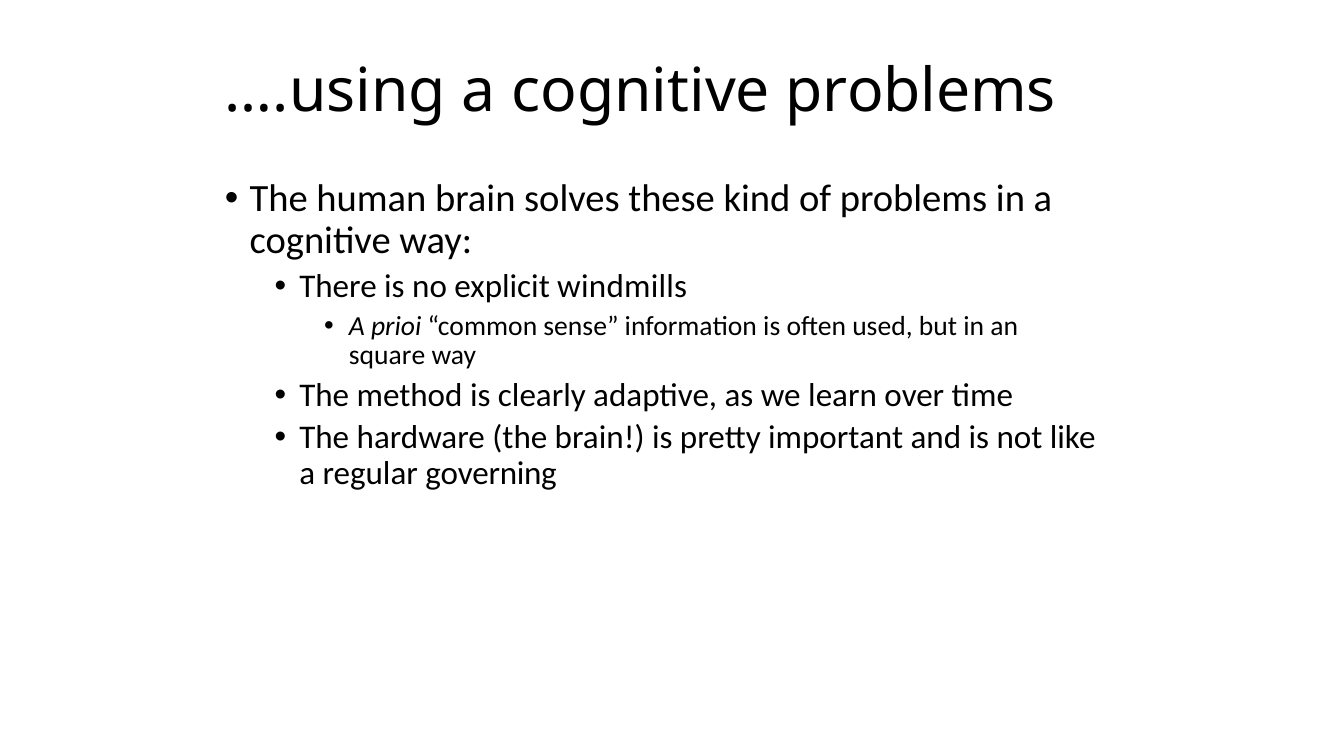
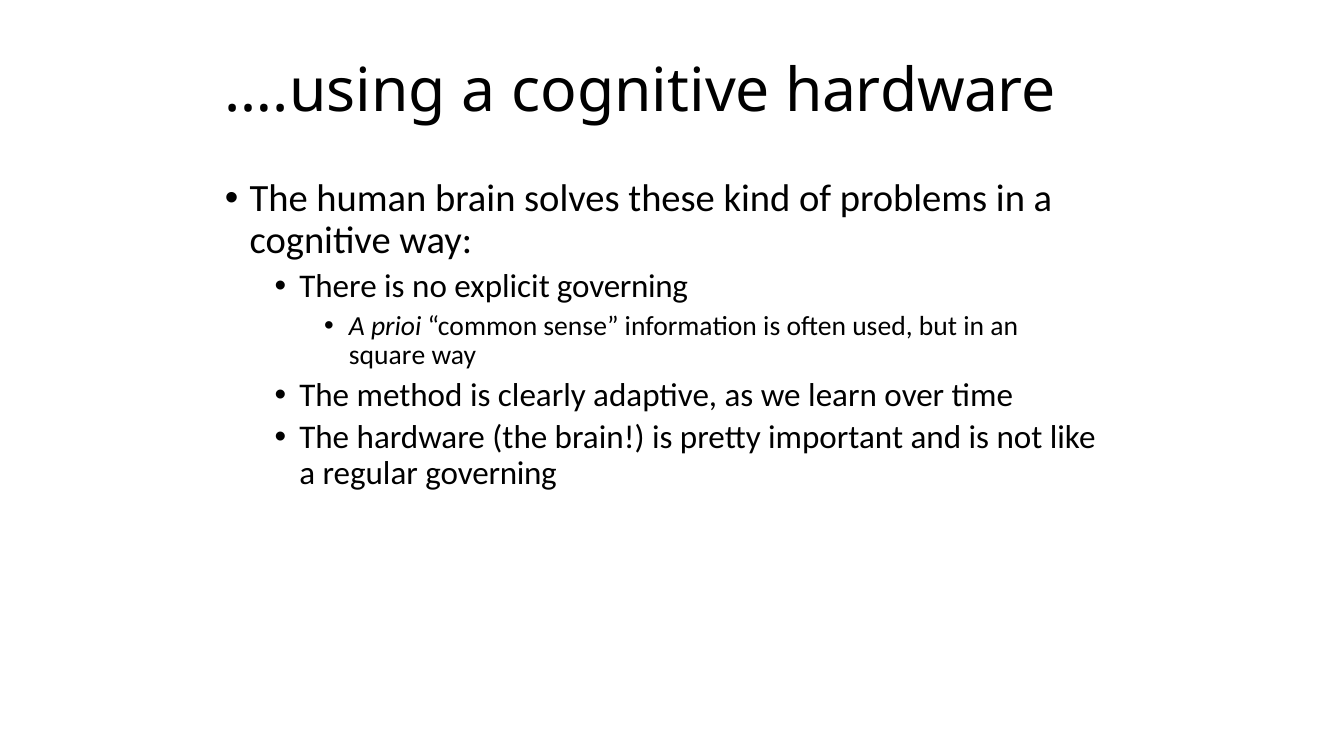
cognitive problems: problems -> hardware
explicit windmills: windmills -> governing
